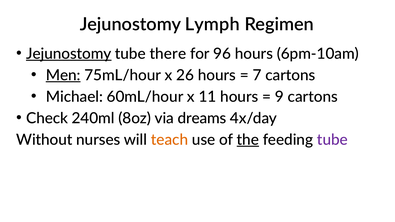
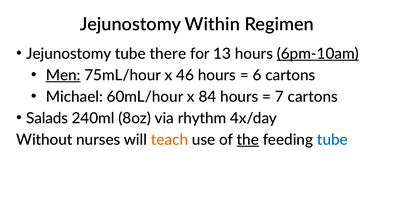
Lymph: Lymph -> Within
Jejunostomy at (69, 54) underline: present -> none
96: 96 -> 13
6pm-10am underline: none -> present
26: 26 -> 46
7: 7 -> 6
11: 11 -> 84
9: 9 -> 7
Check: Check -> Salads
dreams: dreams -> rhythm
tube at (332, 140) colour: purple -> blue
